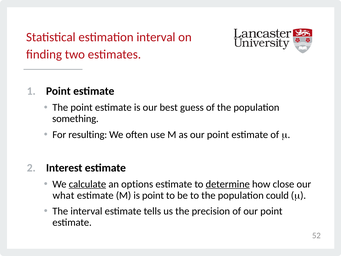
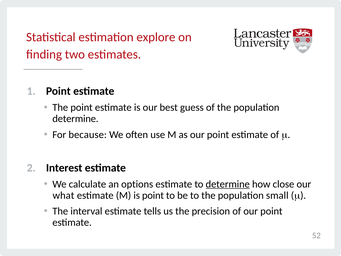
estimation interval: interval -> explore
something at (75, 119): something -> determine
resulting: resulting -> because
calculate underline: present -> none
could: could -> small
